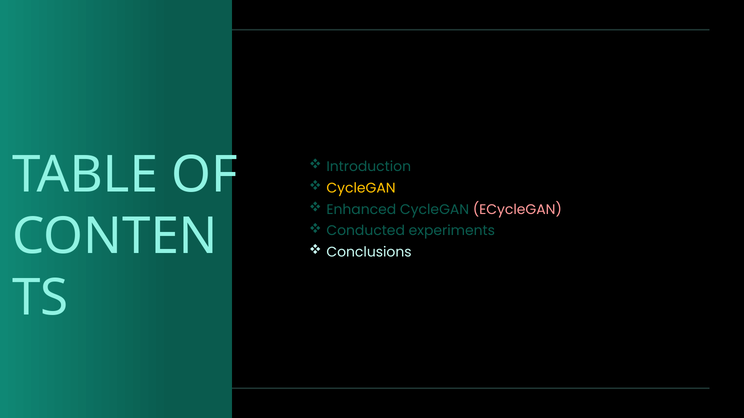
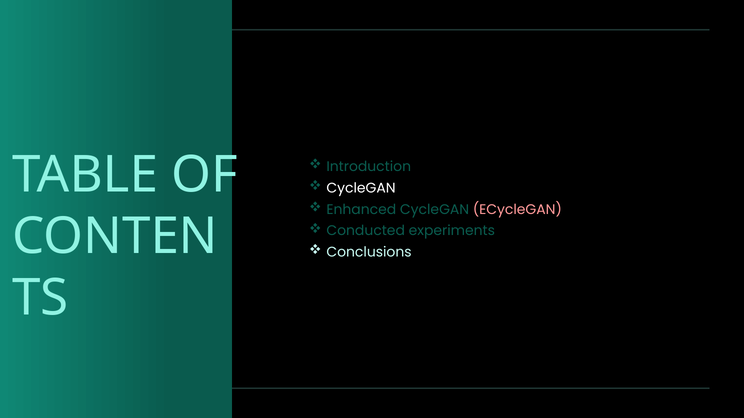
CycleGAN at (361, 188) colour: yellow -> white
